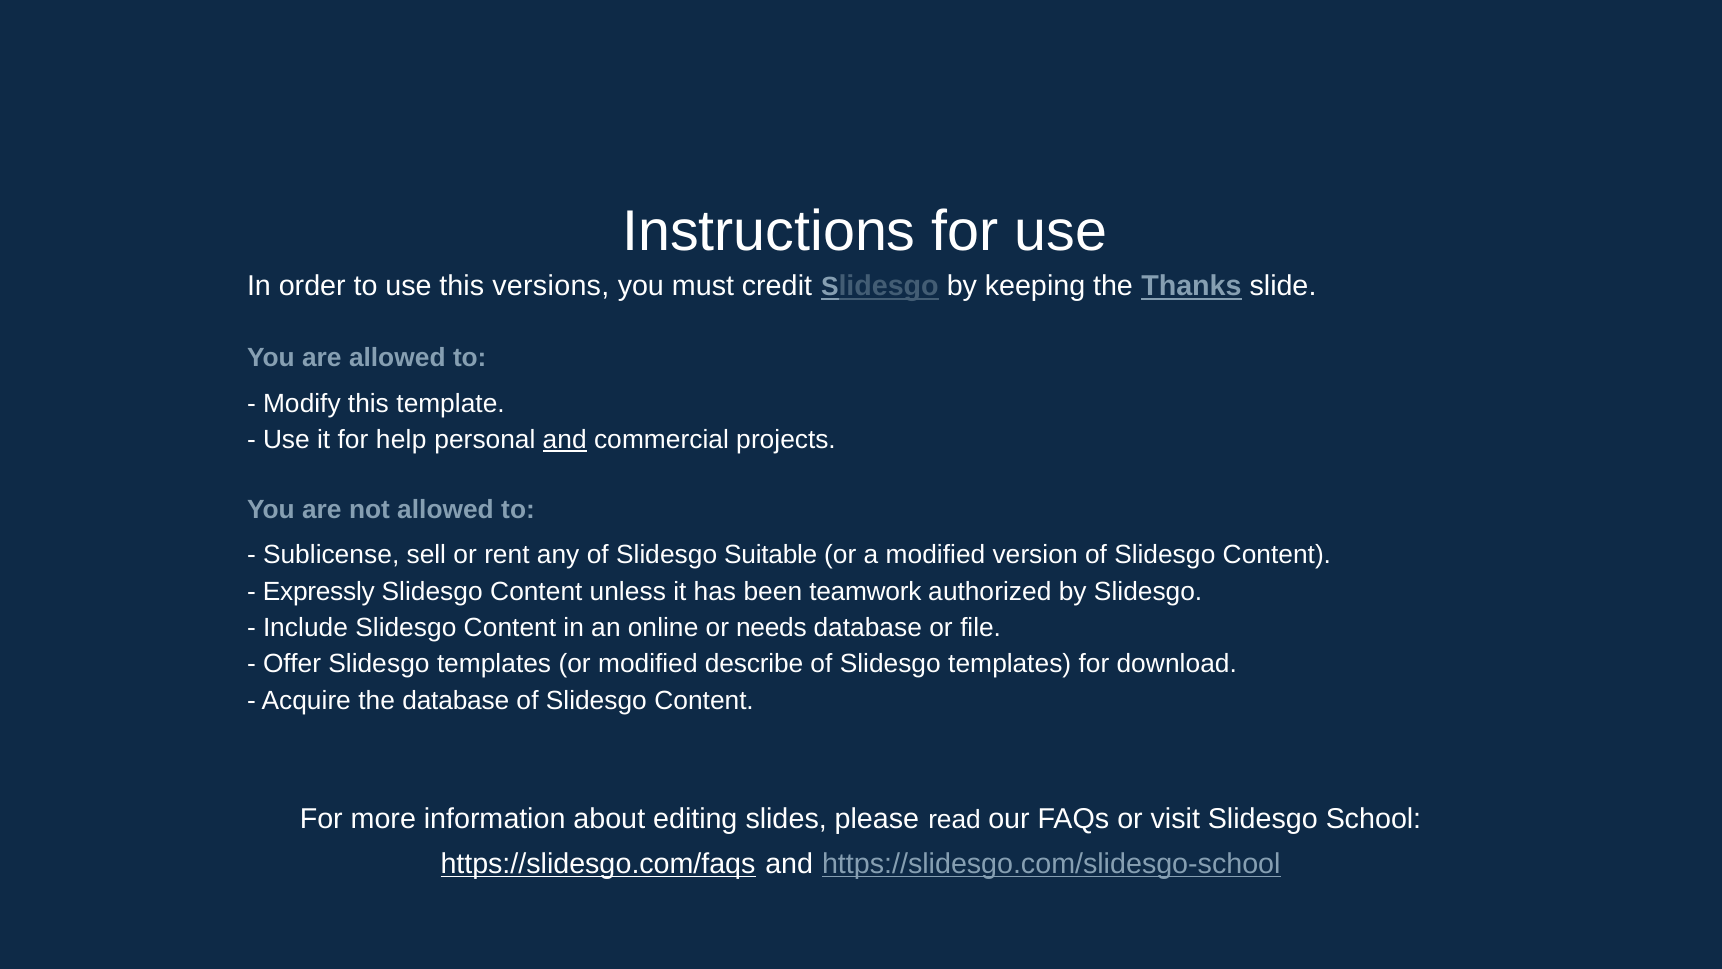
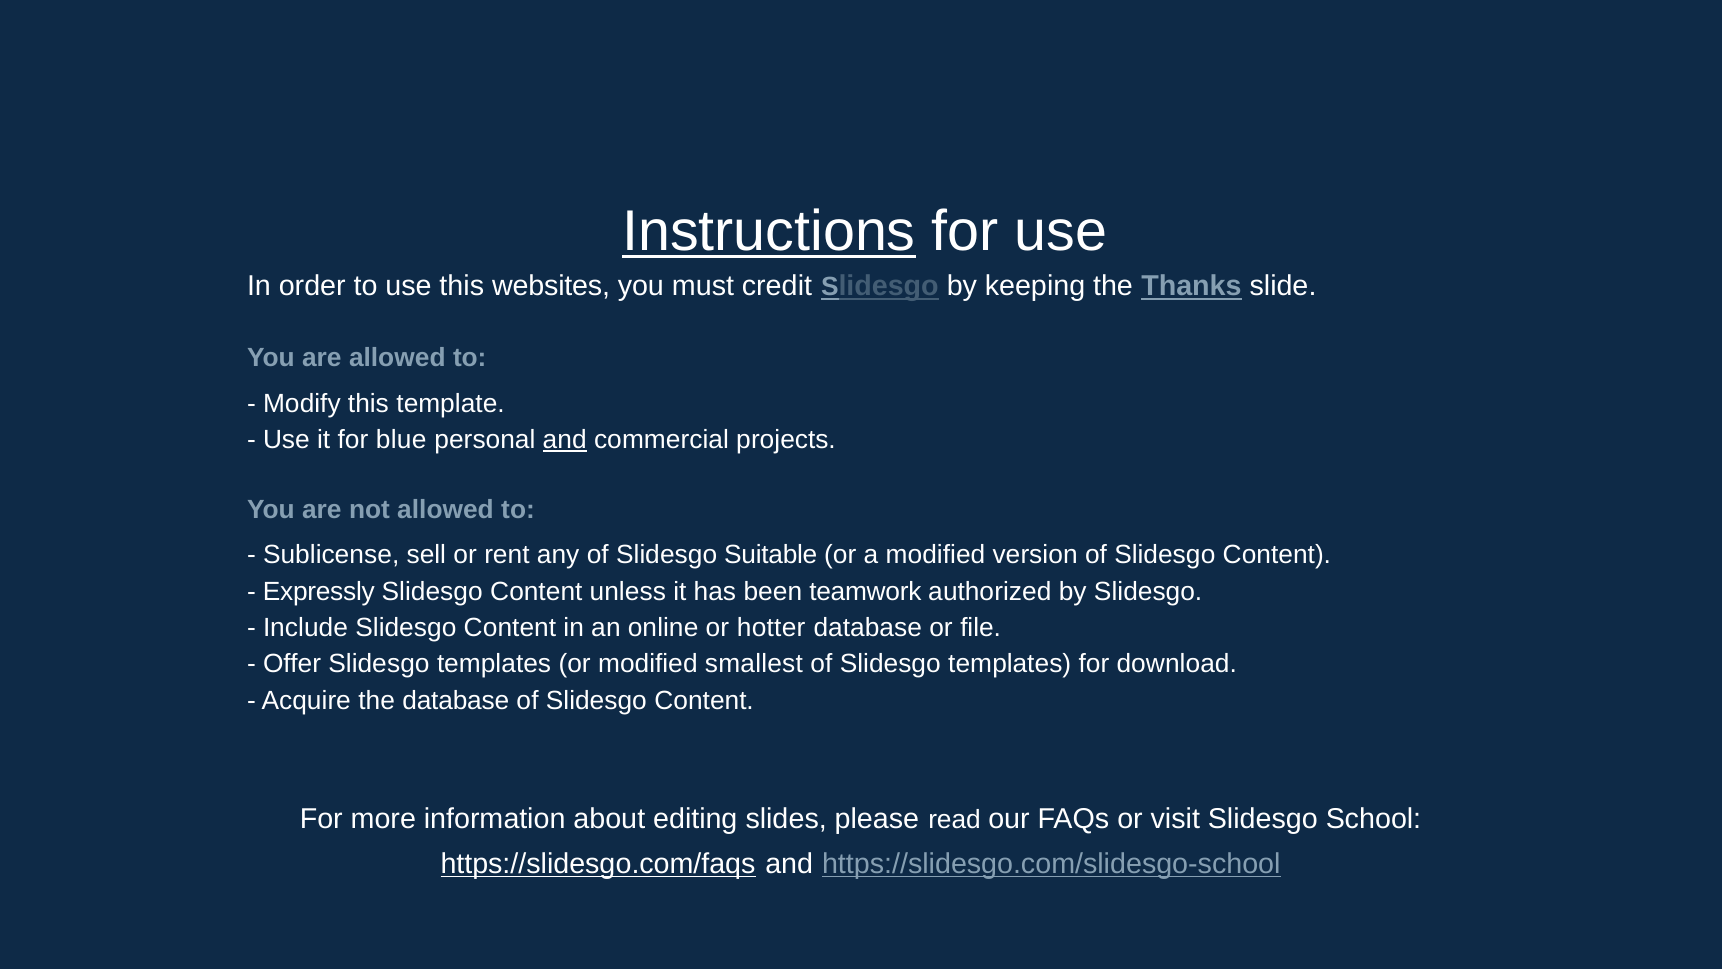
Instructions underline: none -> present
versions: versions -> websites
help: help -> blue
needs: needs -> hotter
describe: describe -> smallest
